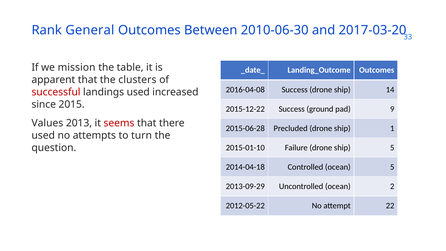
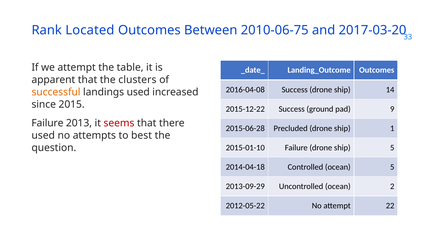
General: General -> Located
2010-06-30: 2010-06-30 -> 2010-06-75
we mission: mission -> attempt
successful colour: red -> orange
Values at (47, 123): Values -> Failure
turn: turn -> best
